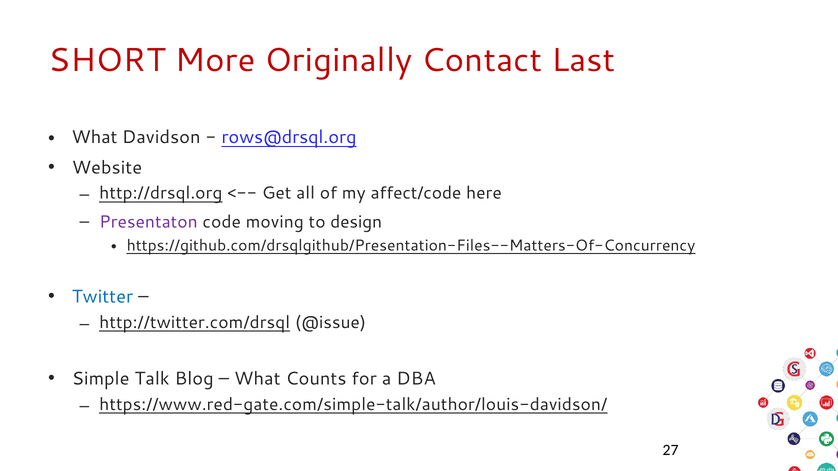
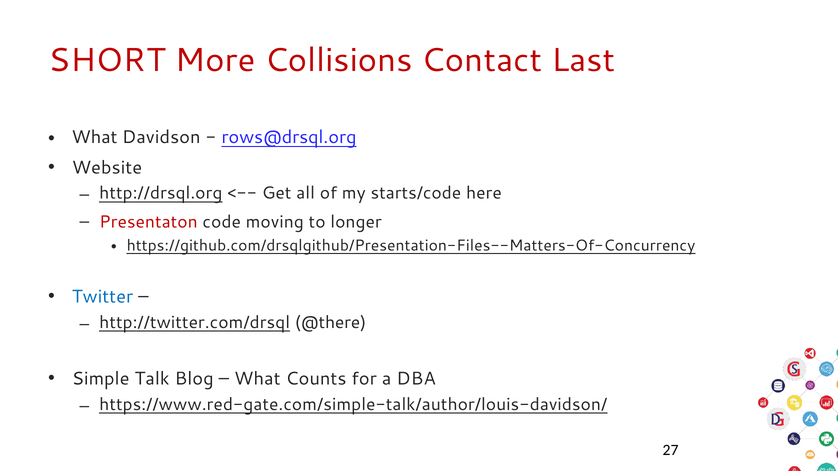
Originally: Originally -> Collisions
affect/code: affect/code -> starts/code
Presentaton colour: purple -> red
design: design -> longer
@issue: @issue -> @there
